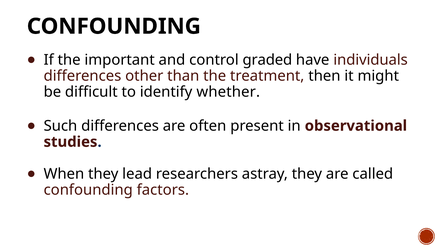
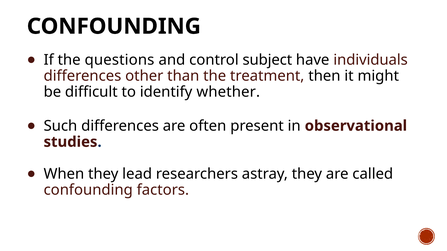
important: important -> questions
graded: graded -> subject
